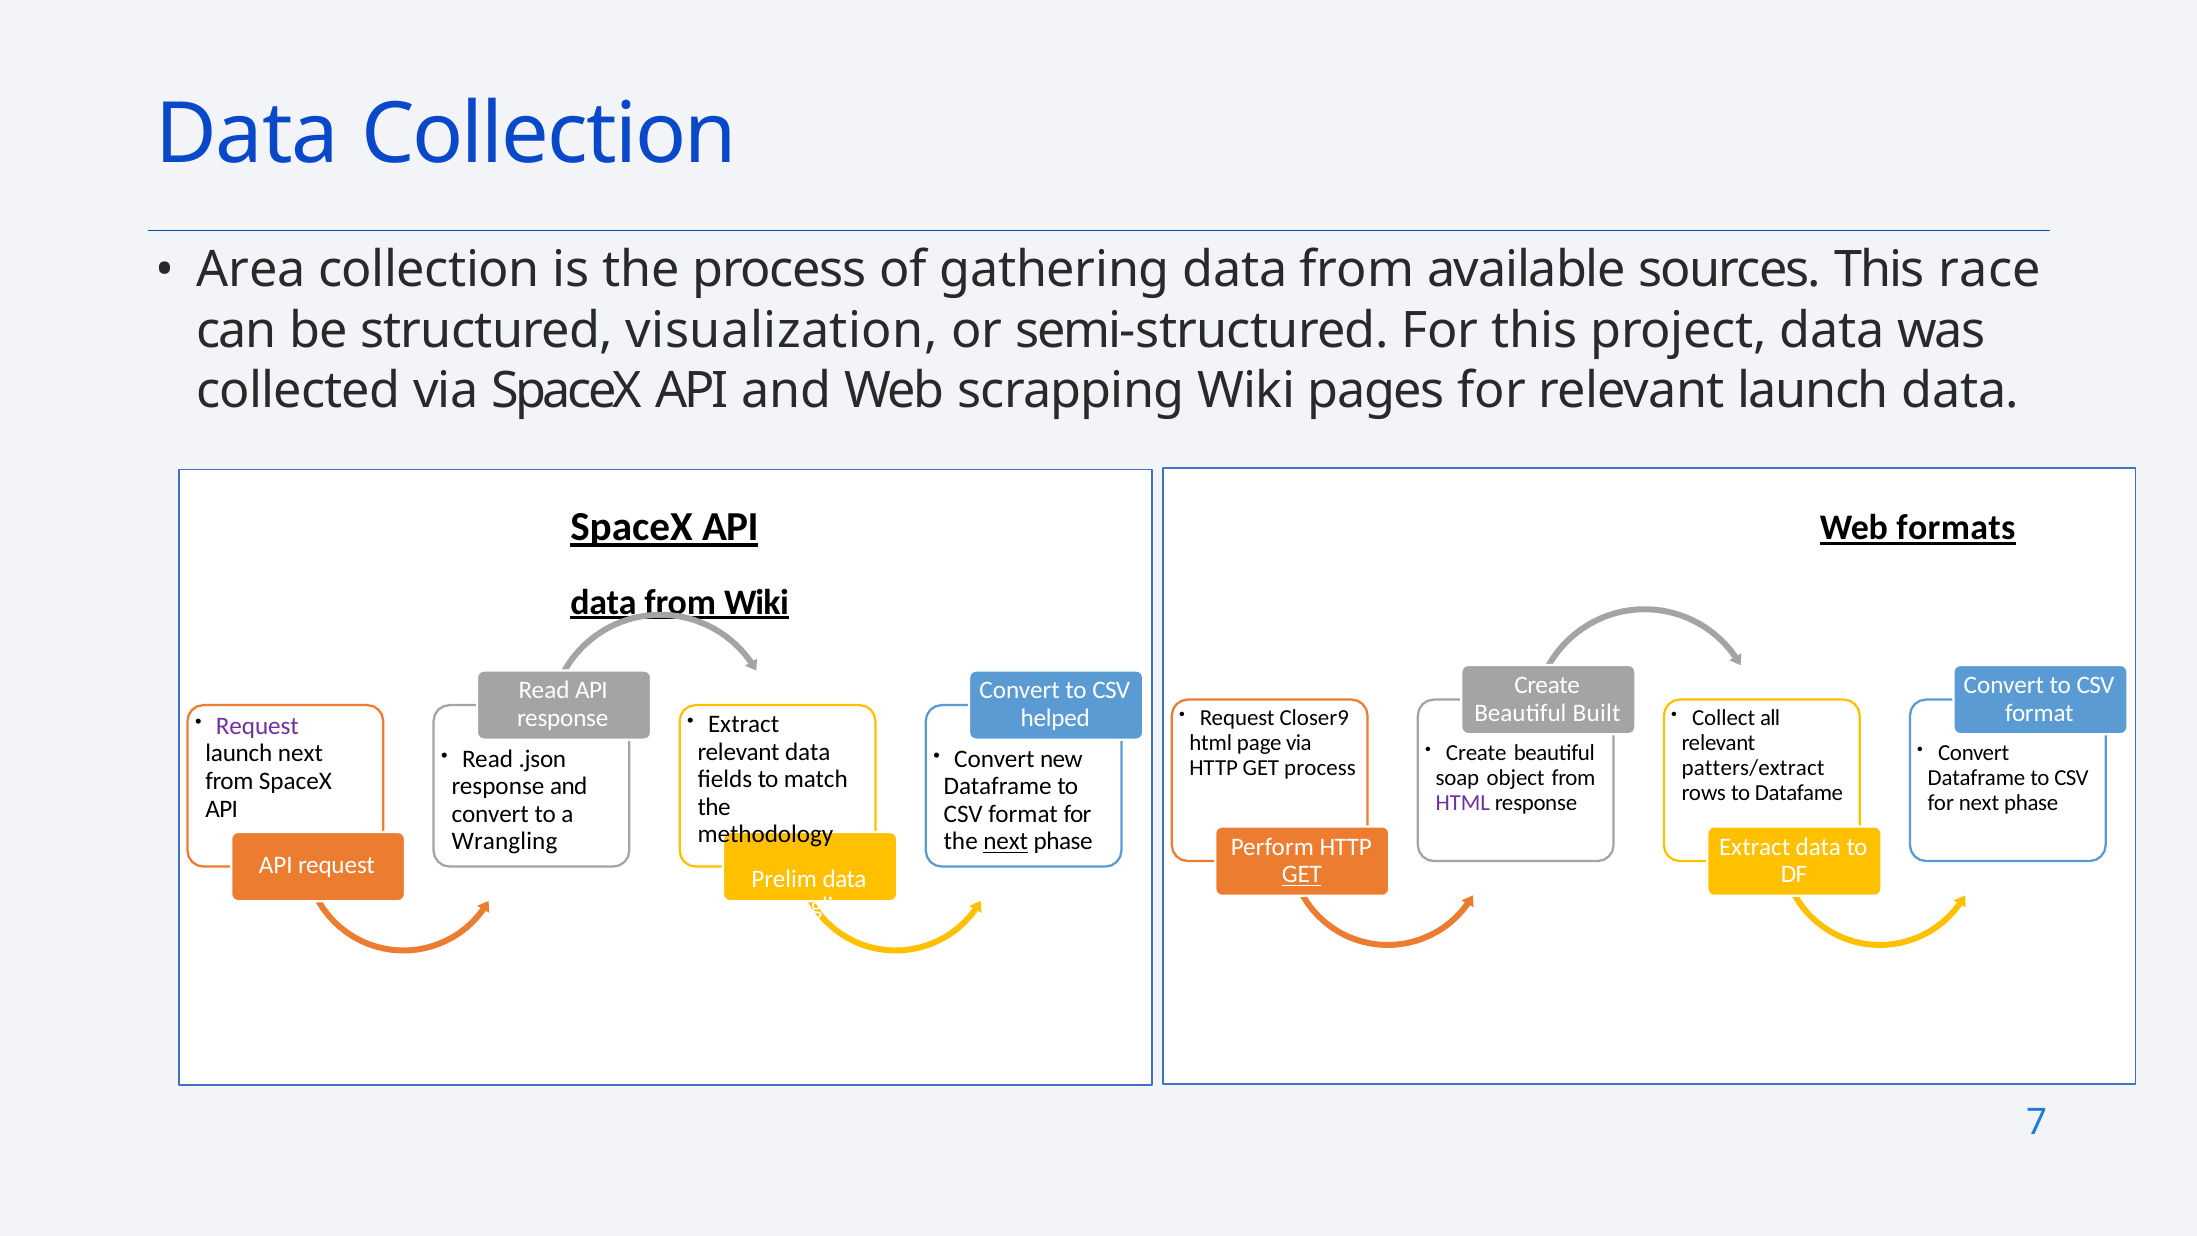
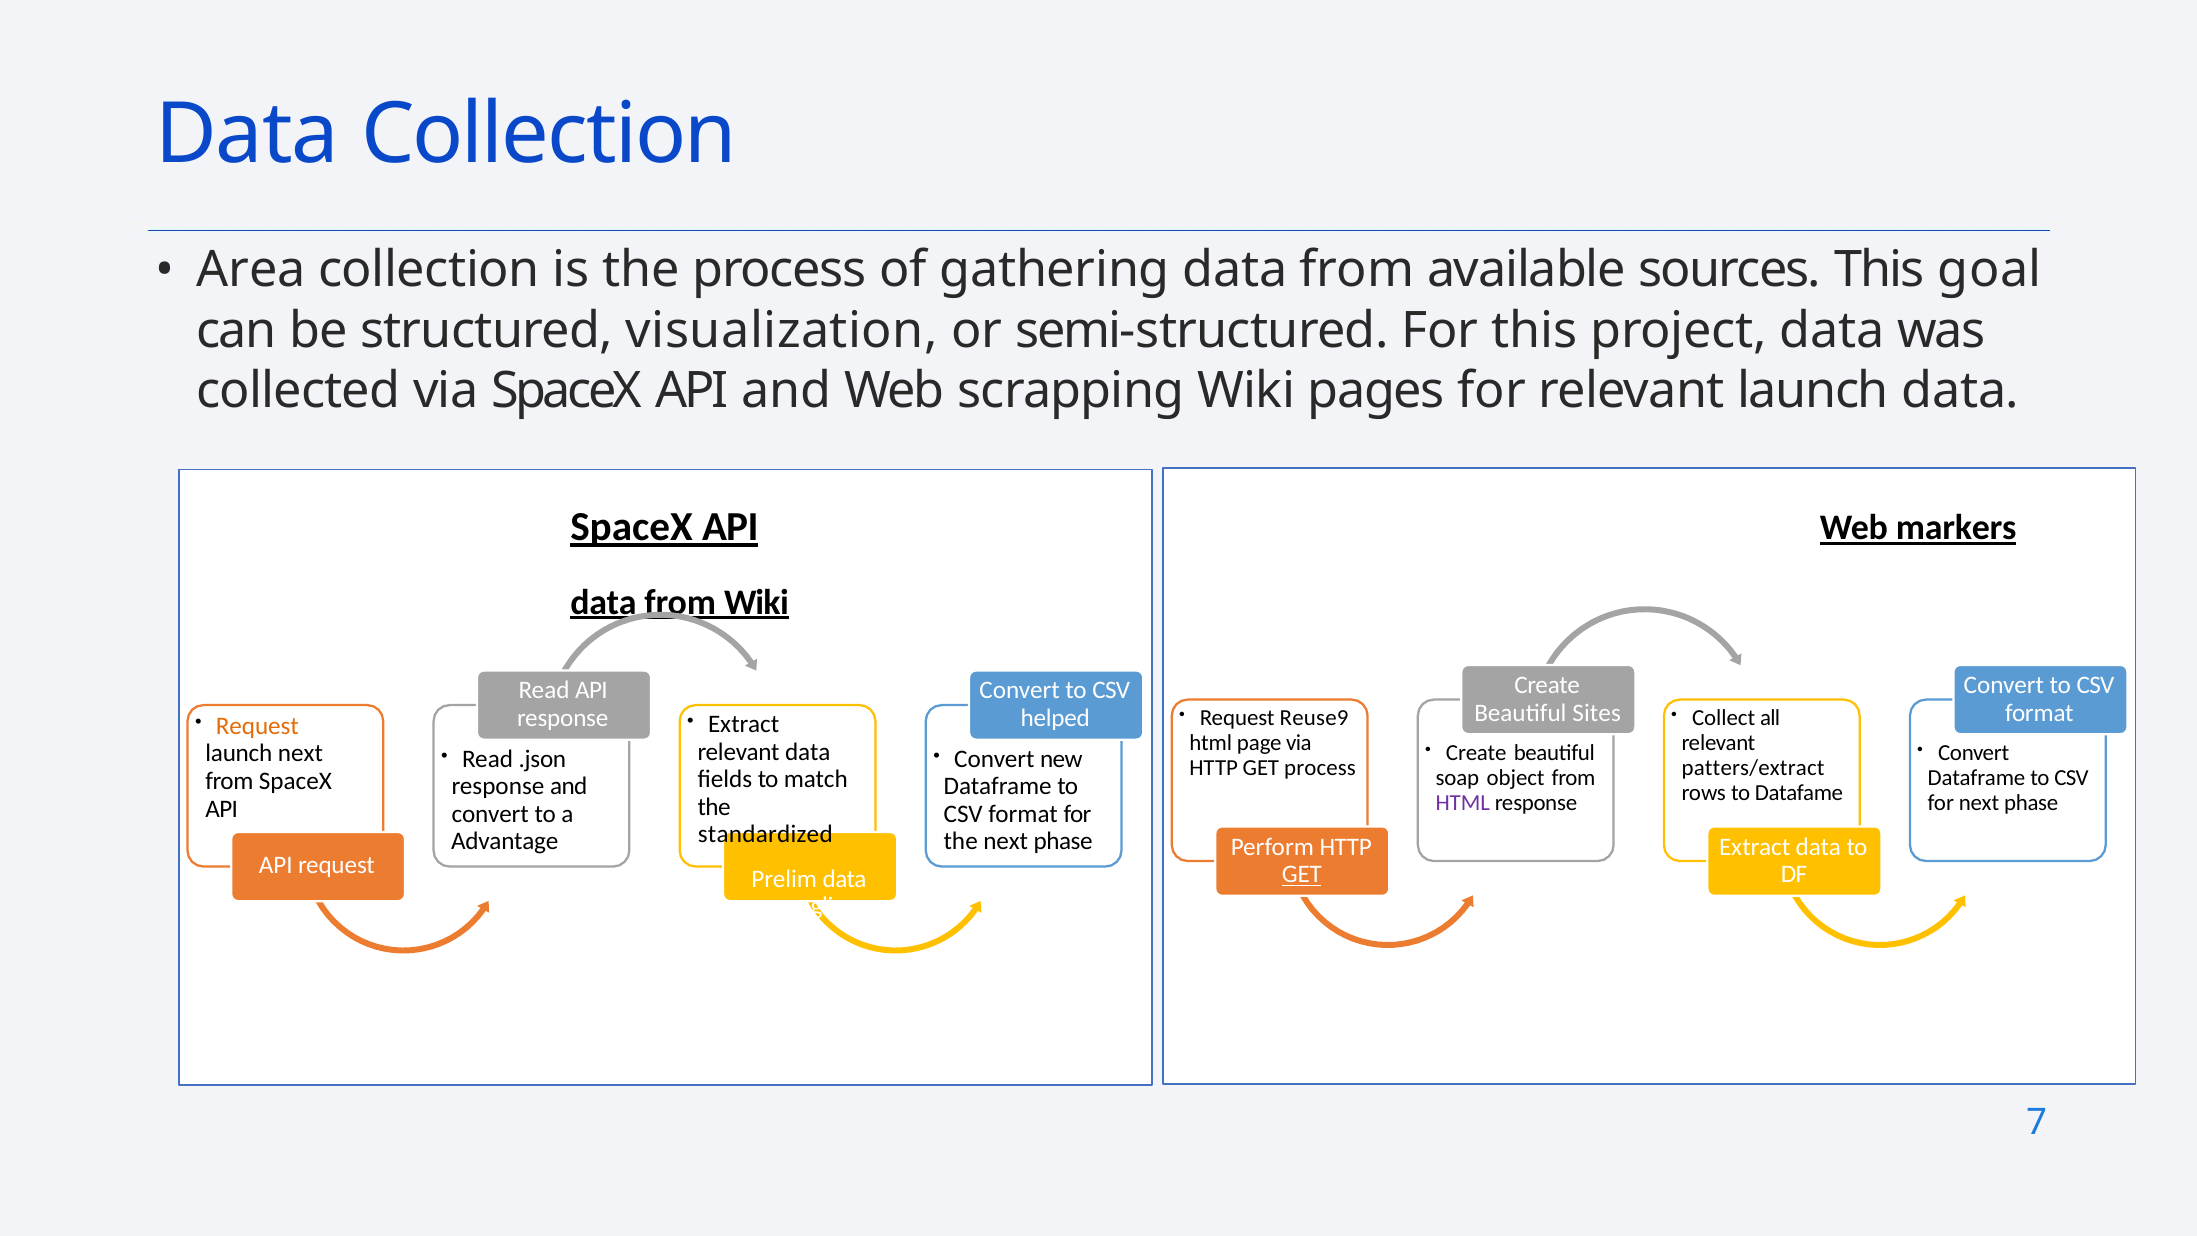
race: race -> goal
formats: formats -> markers
Built: Built -> Sites
Closer9: Closer9 -> Reuse9
Request at (257, 726) colour: purple -> orange
methodology: methodology -> standardized
Wrangling at (504, 841): Wrangling -> Advantage
next at (1006, 841) underline: present -> none
